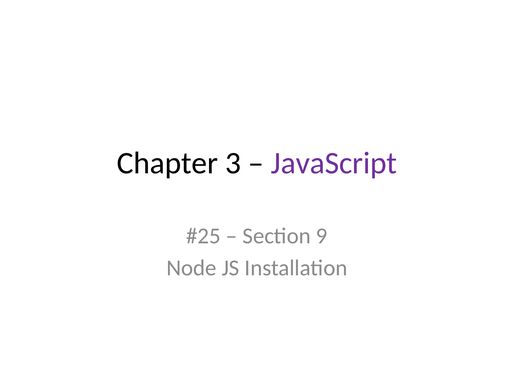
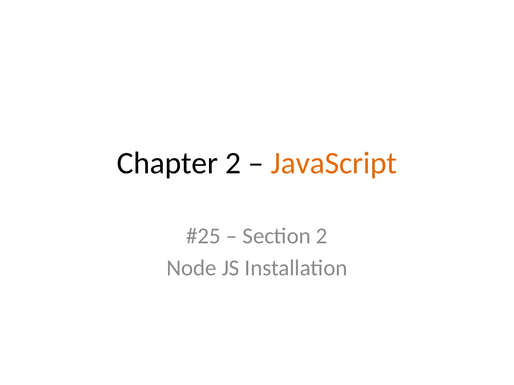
Chapter 3: 3 -> 2
JavaScript colour: purple -> orange
Section 9: 9 -> 2
